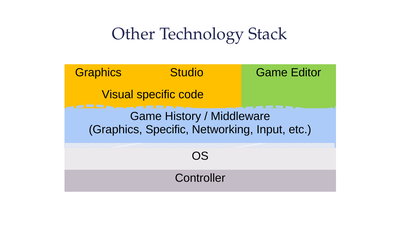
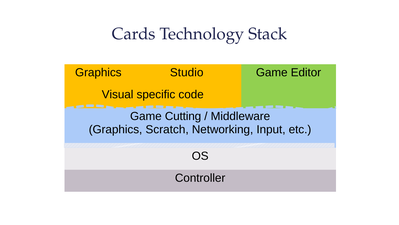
Other: Other -> Cards
History: History -> Cutting
Graphics Specific: Specific -> Scratch
